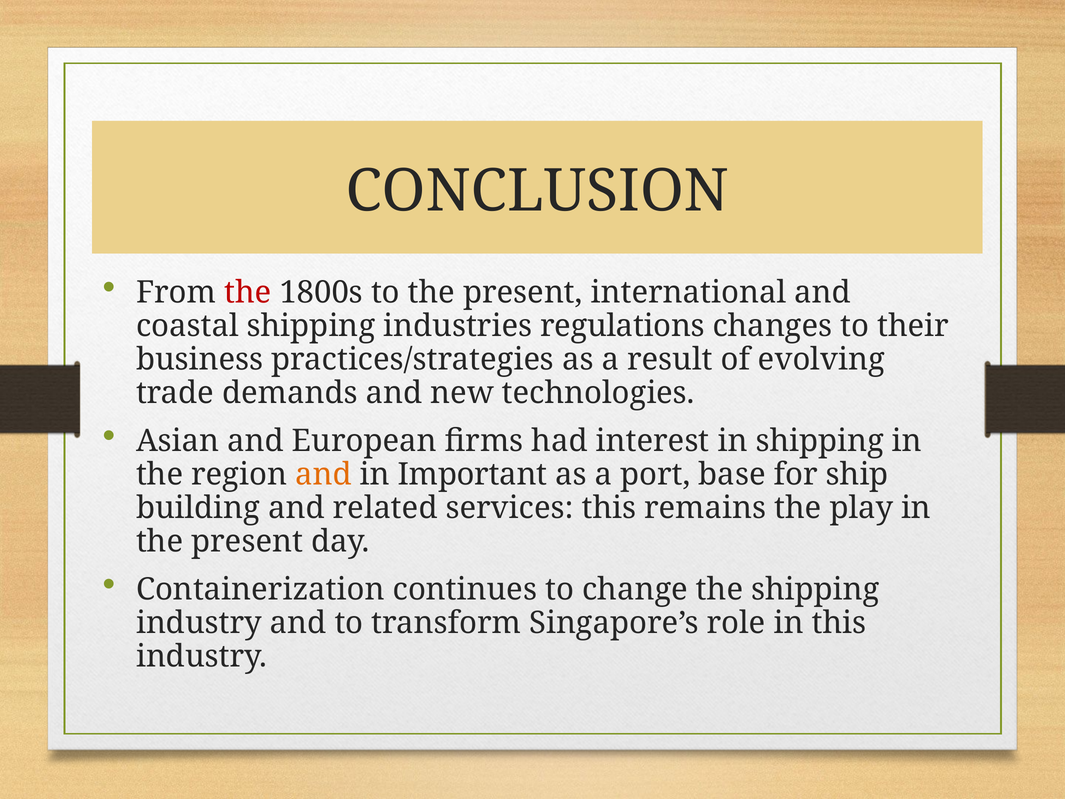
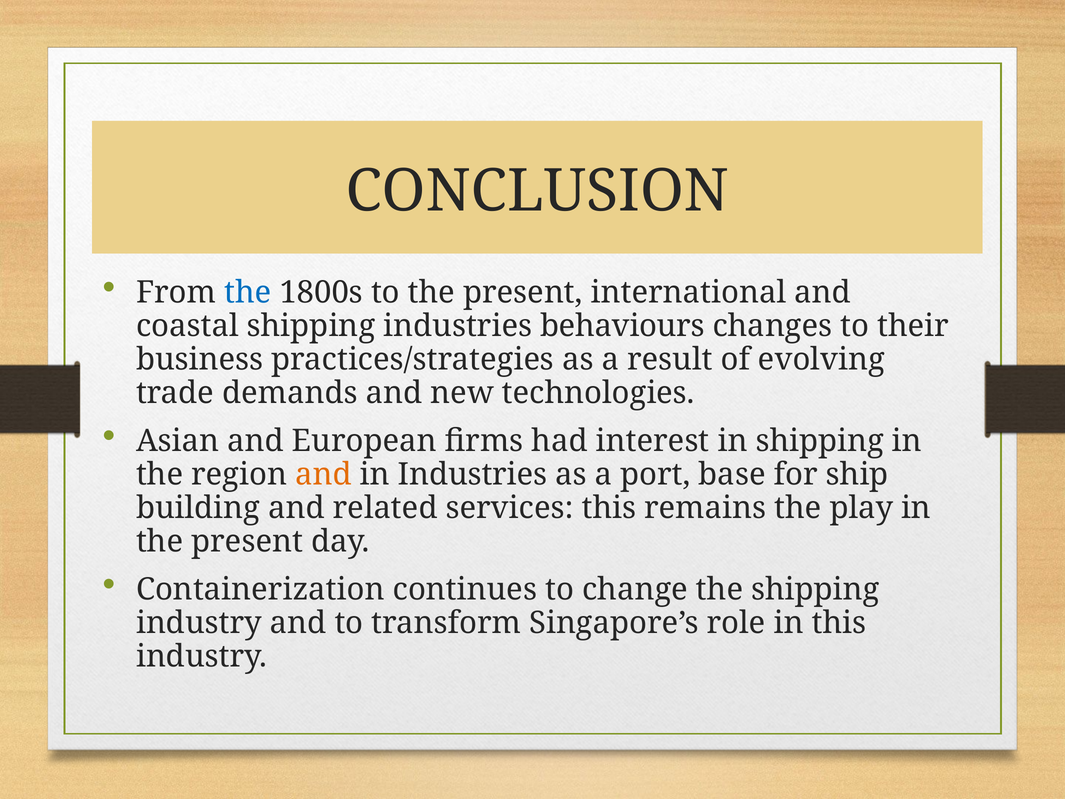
the at (248, 292) colour: red -> blue
regulations: regulations -> behaviours
in Important: Important -> Industries
